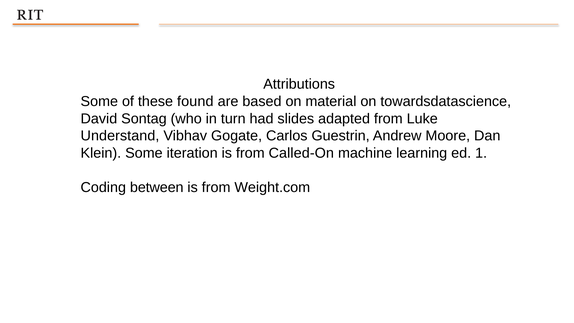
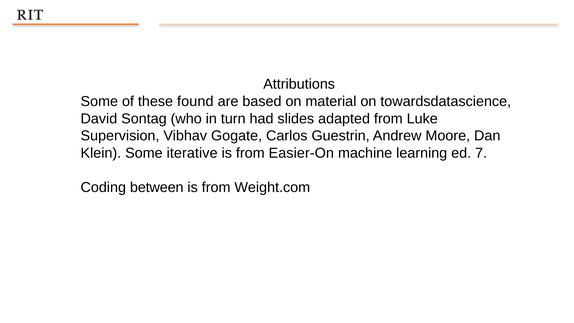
Understand: Understand -> Supervision
iteration: iteration -> iterative
Called-On: Called-On -> Easier-On
1: 1 -> 7
